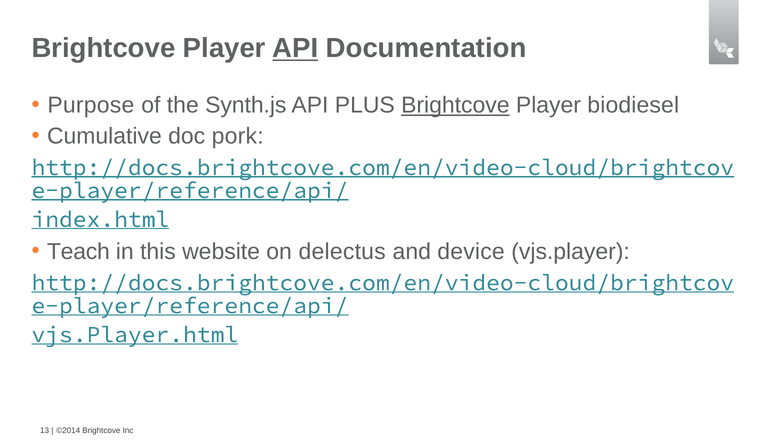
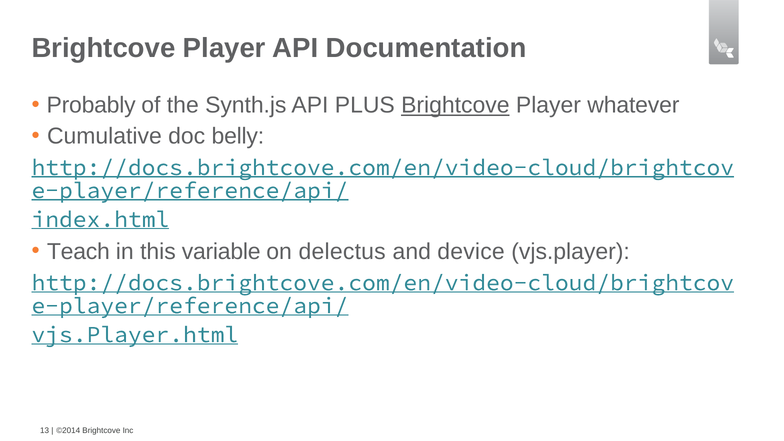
API at (295, 48) underline: present -> none
Purpose: Purpose -> Probably
biodiesel: biodiesel -> whatever
pork: pork -> belly
website: website -> variable
